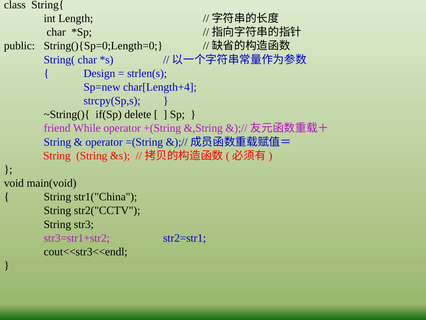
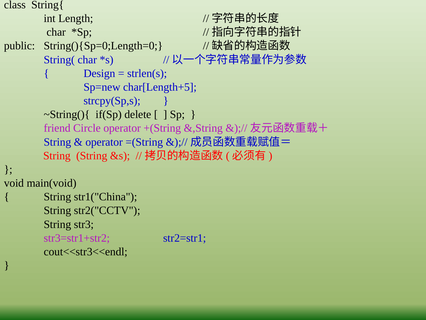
char[Length+4: char[Length+4 -> char[Length+5
While: While -> Circle
